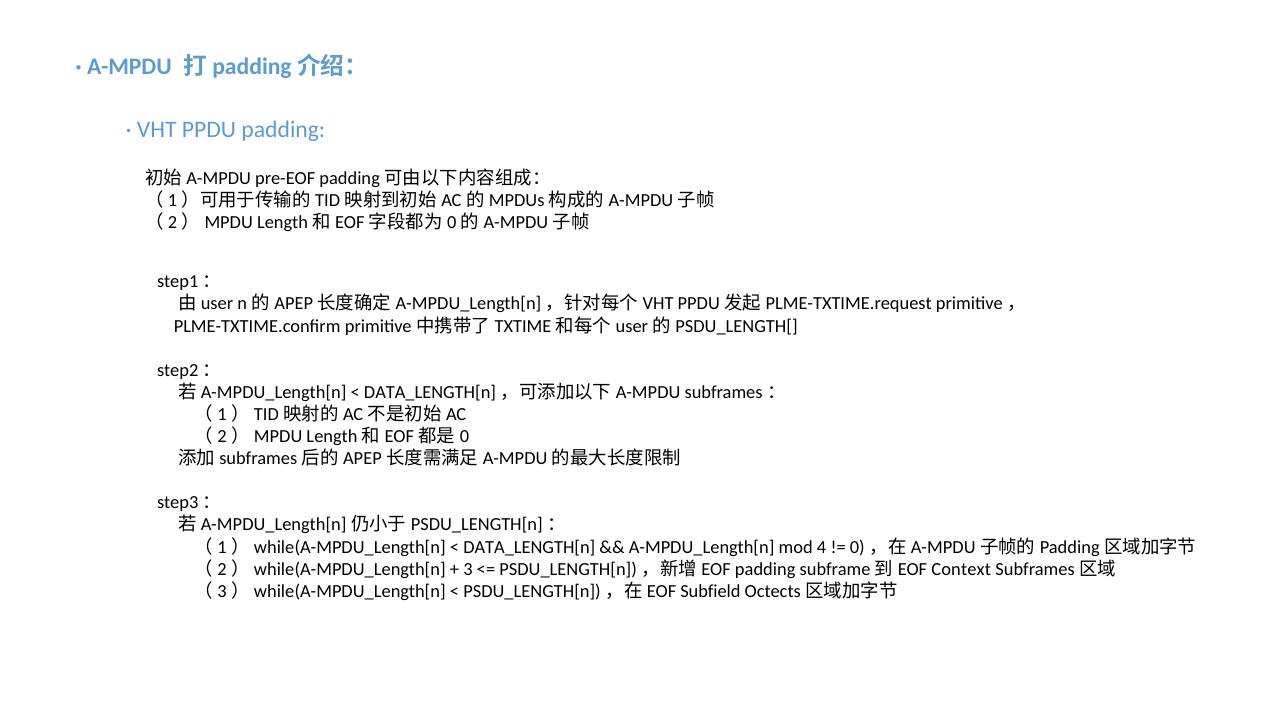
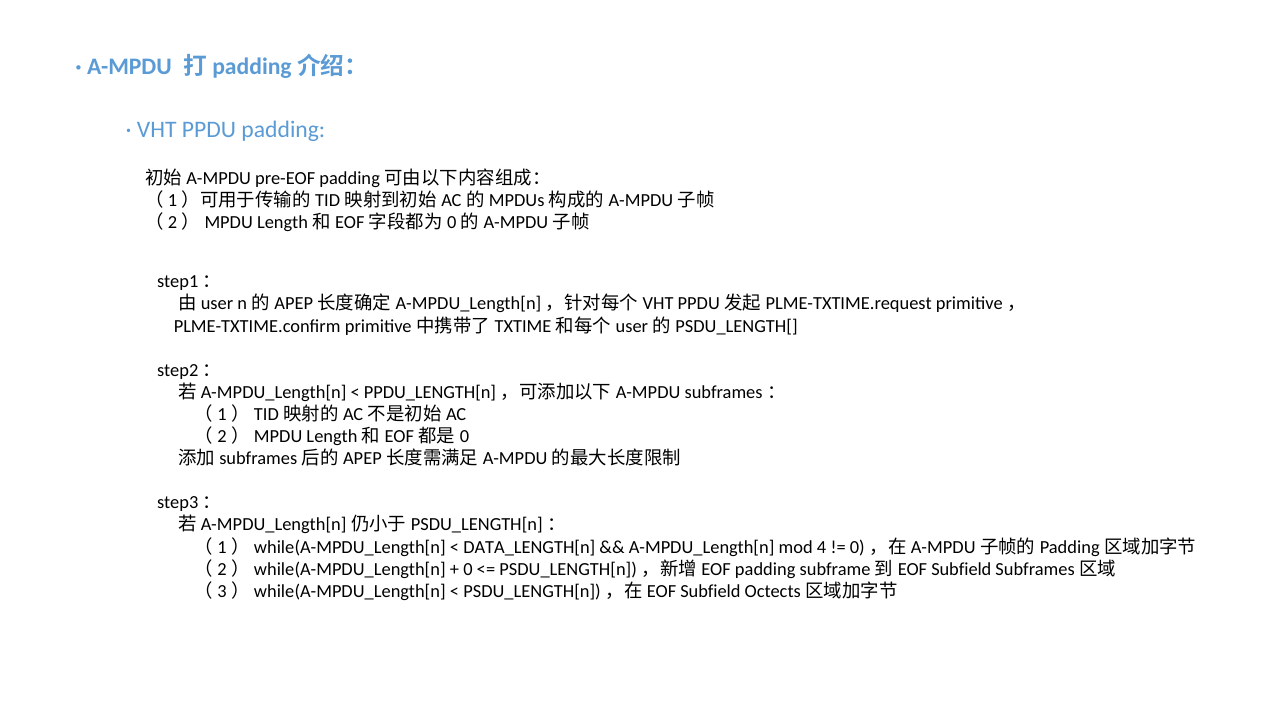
DATA_LENGTH[n at (430, 392): DATA_LENGTH[n -> PPDU_LENGTH[n
3 at (468, 569): 3 -> 0
Context at (961, 569): Context -> Subfield
